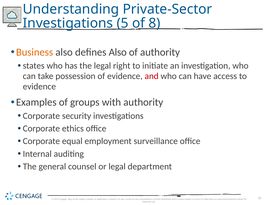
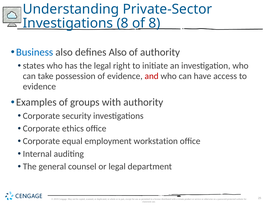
Investigations 5: 5 -> 8
Business colour: orange -> blue
surveillance: surveillance -> workstation
